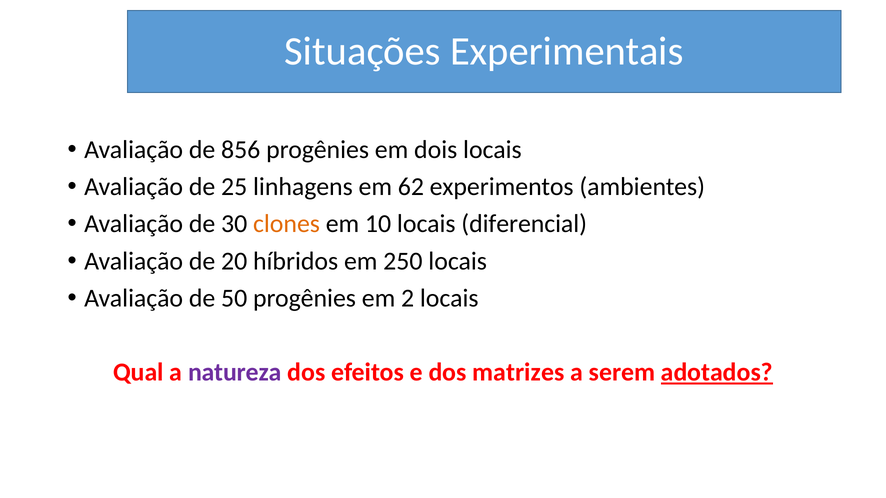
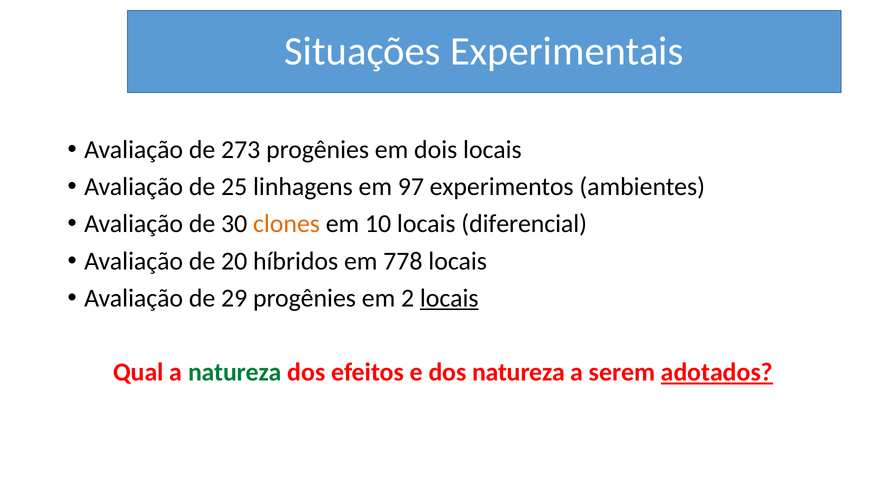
856: 856 -> 273
62: 62 -> 97
250: 250 -> 778
50: 50 -> 29
locais at (449, 298) underline: none -> present
natureza at (235, 373) colour: purple -> green
dos matrizes: matrizes -> natureza
